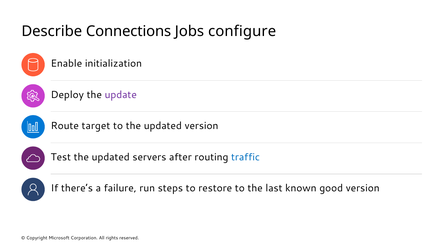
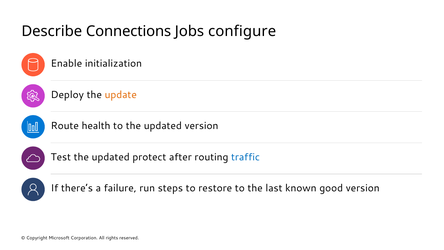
update colour: purple -> orange
target: target -> health
servers: servers -> protect
